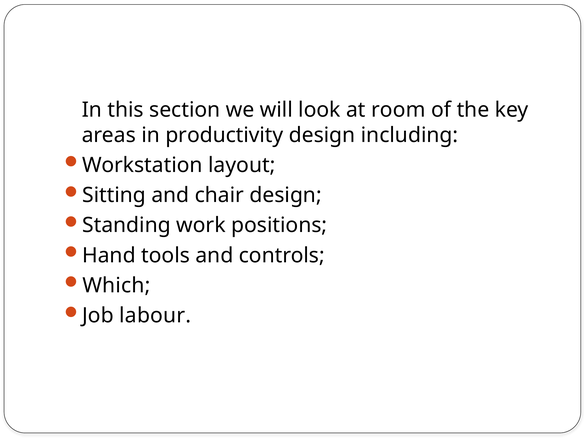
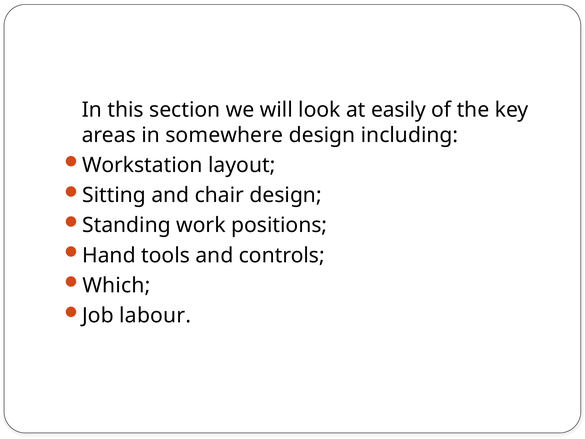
room: room -> easily
productivity: productivity -> somewhere
